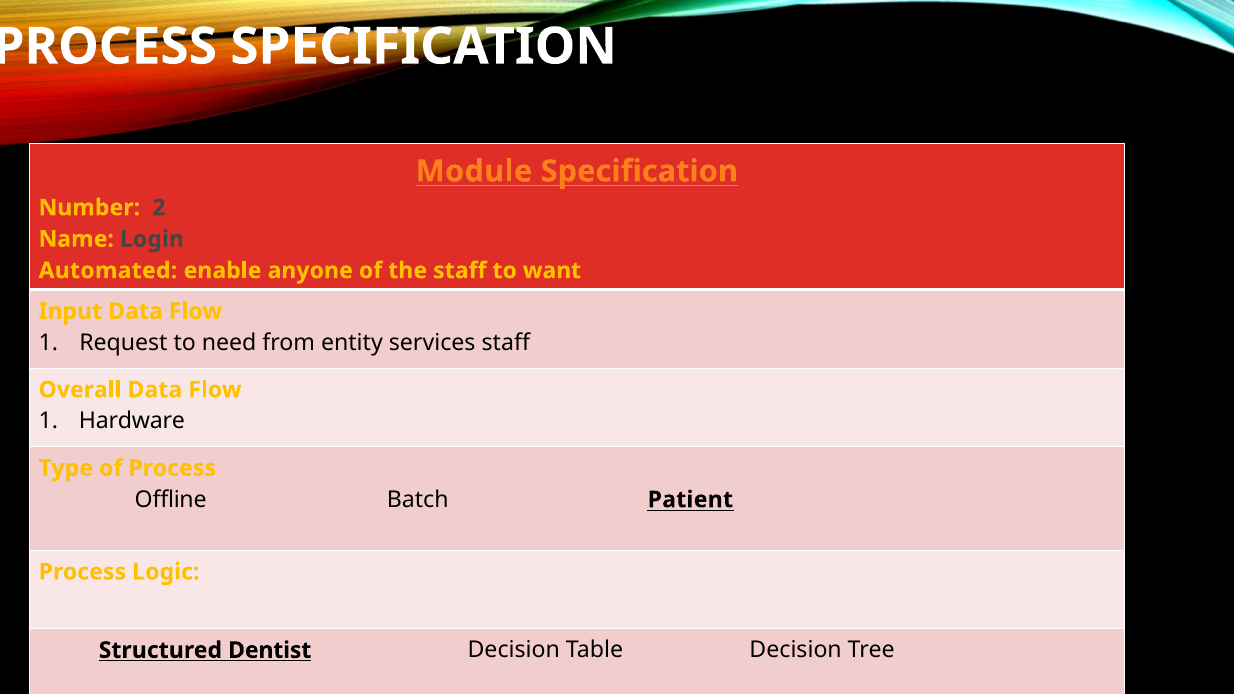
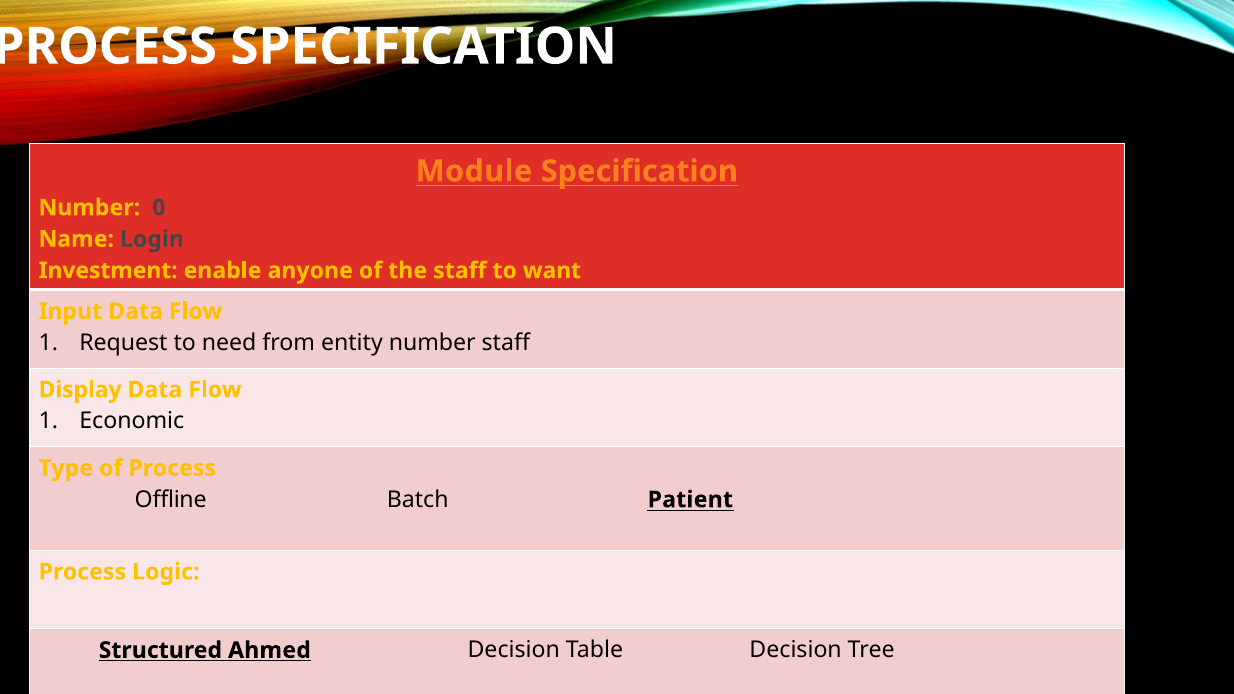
2: 2 -> 0
Automated: Automated -> Investment
entity services: services -> number
Overall: Overall -> Display
Hardware: Hardware -> Economic
Dentist: Dentist -> Ahmed
